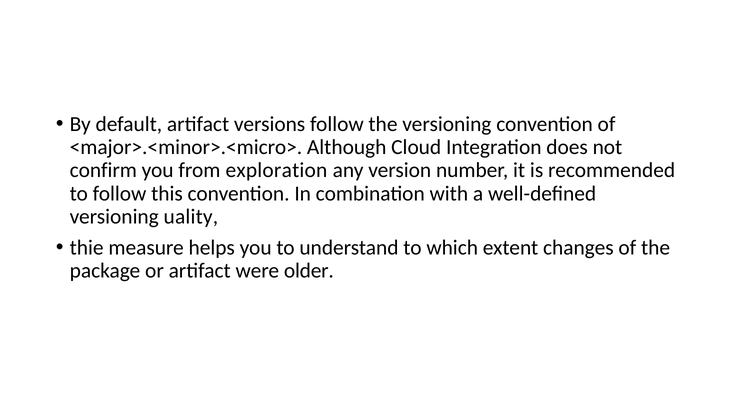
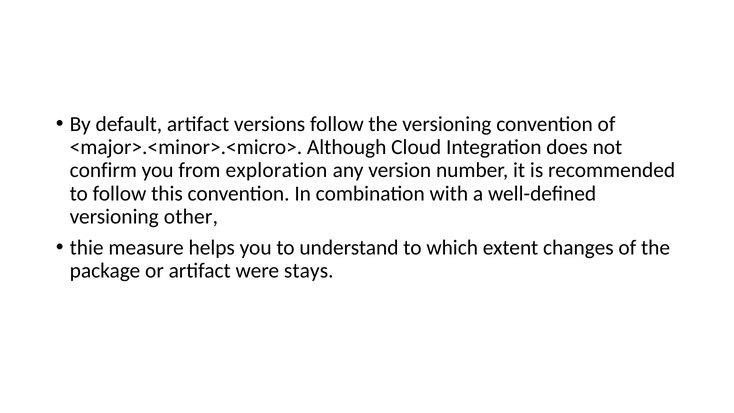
uality: uality -> other
older: older -> stays
